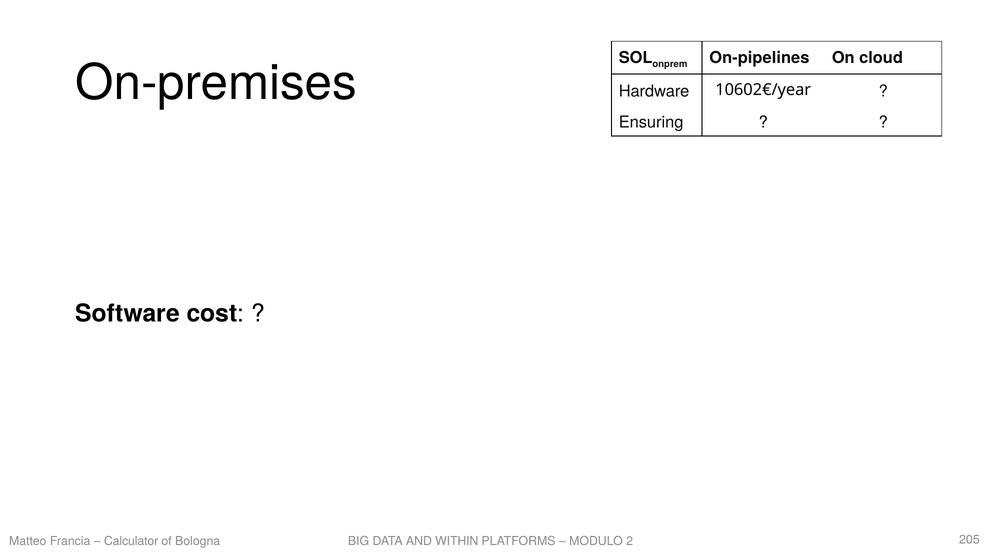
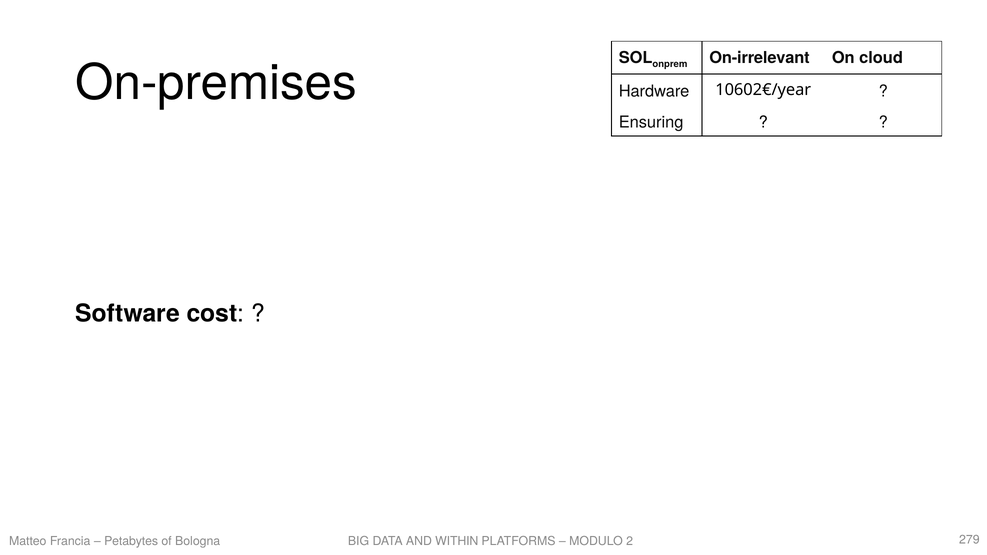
On-pipelines: On-pipelines -> On-irrelevant
Calculator: Calculator -> Petabytes
205: 205 -> 279
